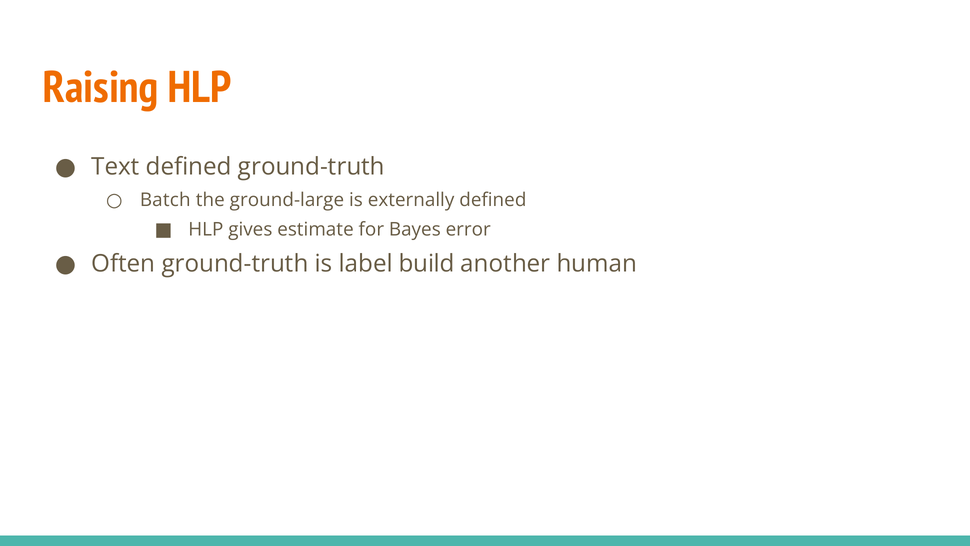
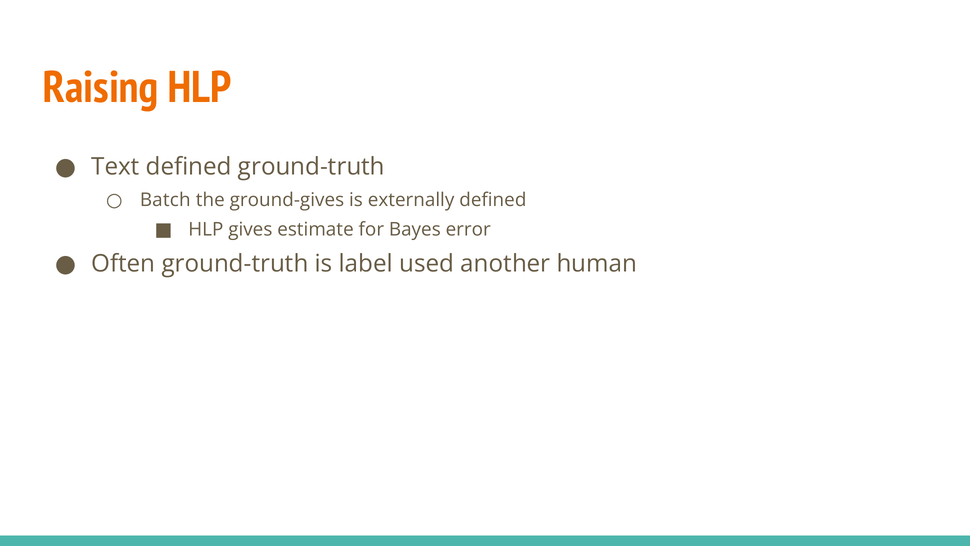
ground-large: ground-large -> ground-gives
build: build -> used
